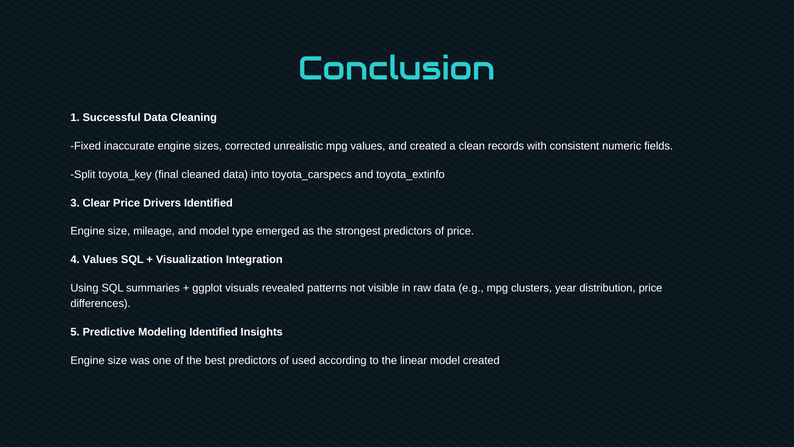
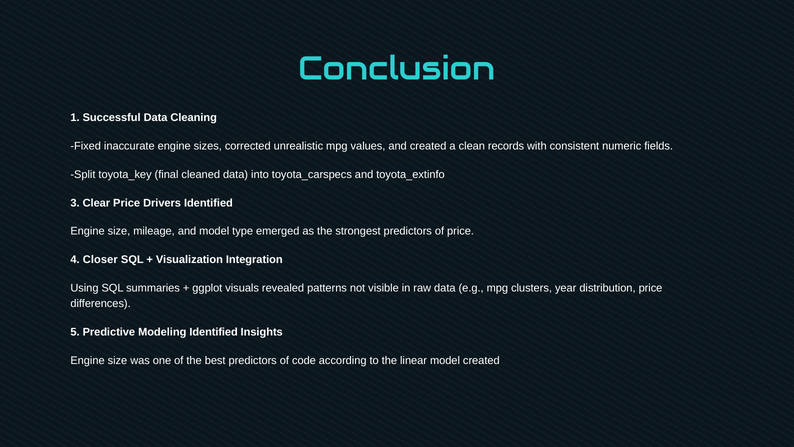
4 Values: Values -> Closer
used: used -> code
